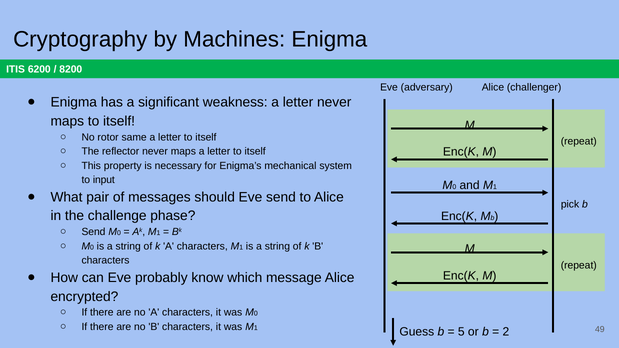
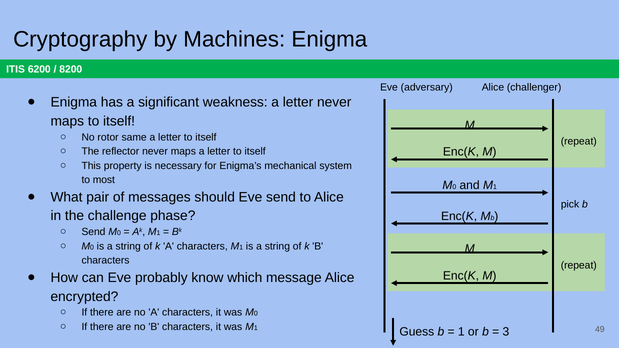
input: input -> most
5 at (461, 332): 5 -> 1
2: 2 -> 3
